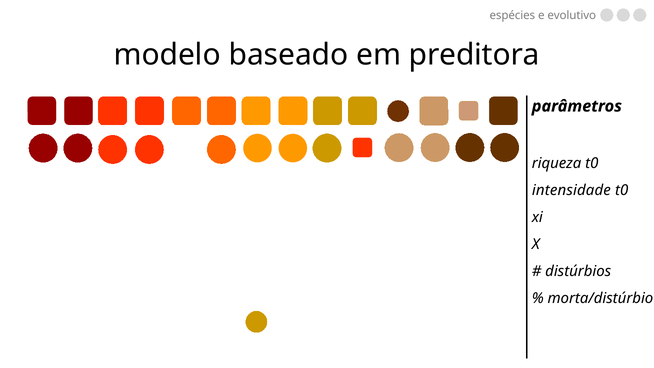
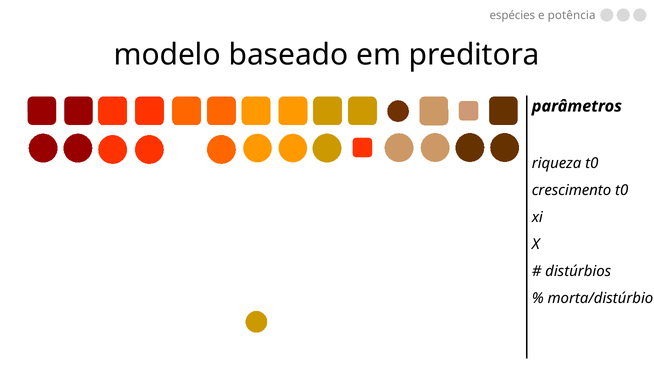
evolutivo: evolutivo -> potência
intensidade: intensidade -> crescimento
